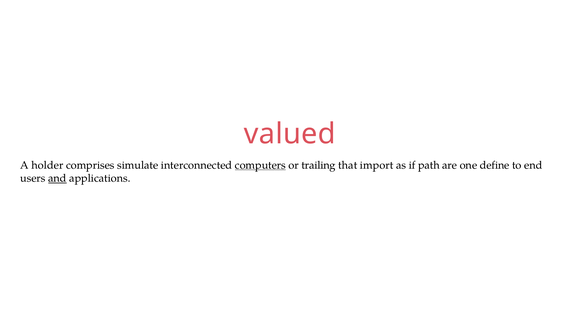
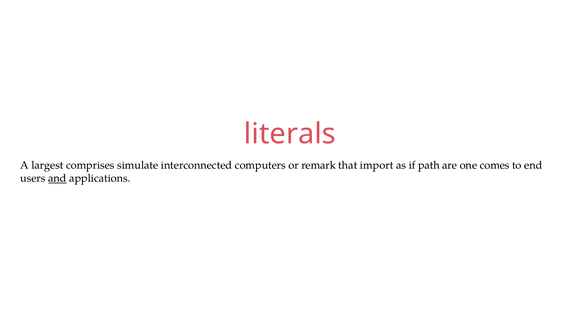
valued: valued -> literals
holder: holder -> largest
computers underline: present -> none
trailing: trailing -> remark
define: define -> comes
